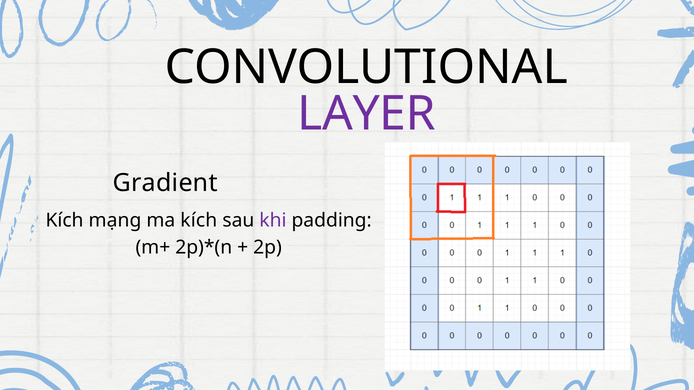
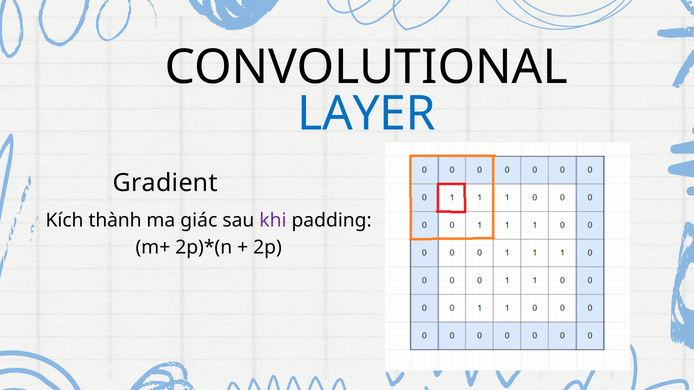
LAYER colour: purple -> blue
mạng: mạng -> thành
ma kích: kích -> giác
